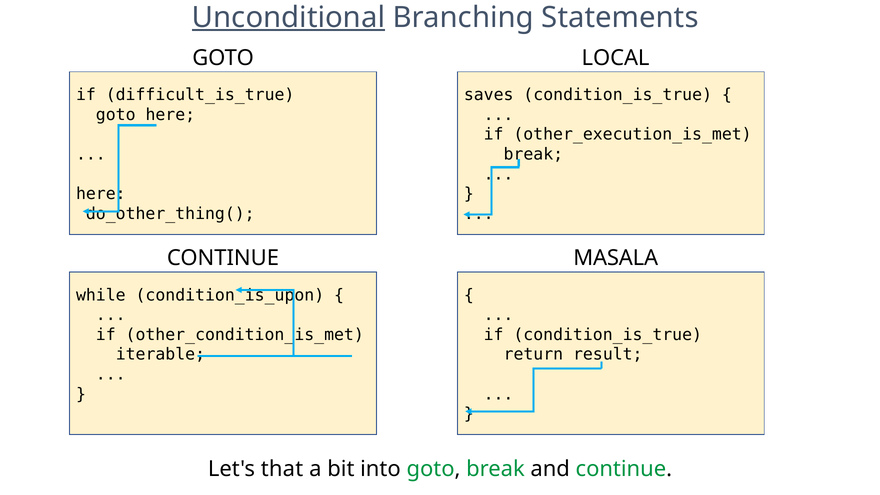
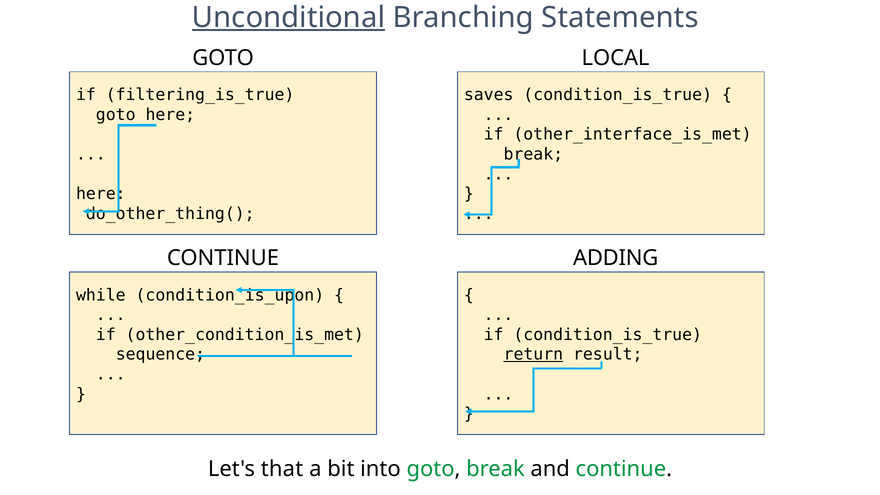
difficult_is_true: difficult_is_true -> filtering_is_true
other_execution_is_met: other_execution_is_met -> other_interface_is_met
MASALA: MASALA -> ADDING
iterable: iterable -> sequence
return underline: none -> present
